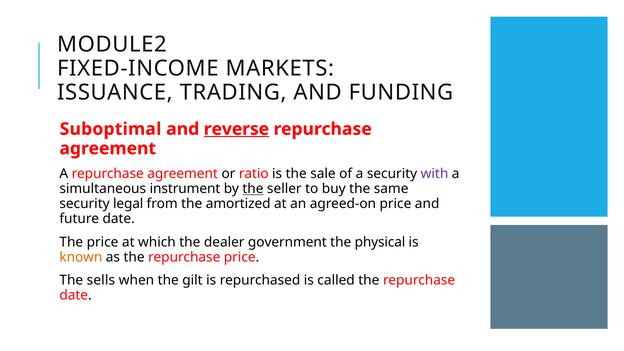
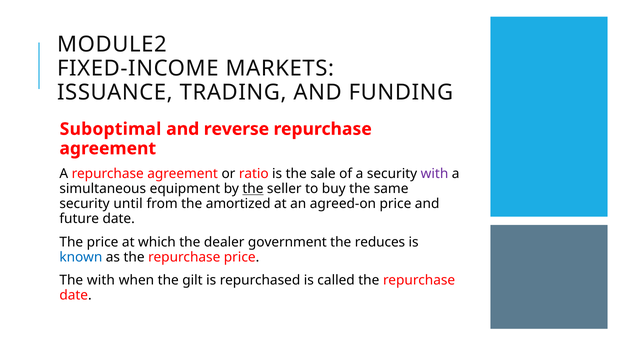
reverse underline: present -> none
instrument: instrument -> equipment
legal: legal -> until
physical: physical -> reduces
known colour: orange -> blue
The sells: sells -> with
